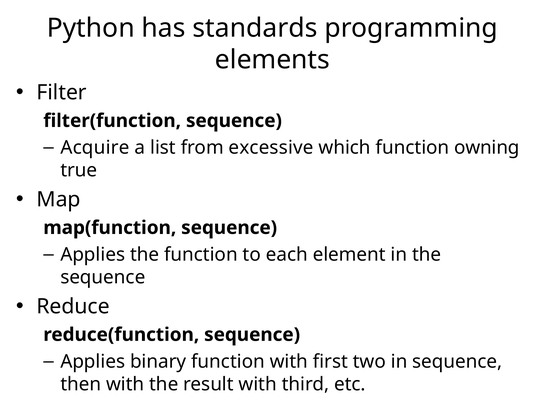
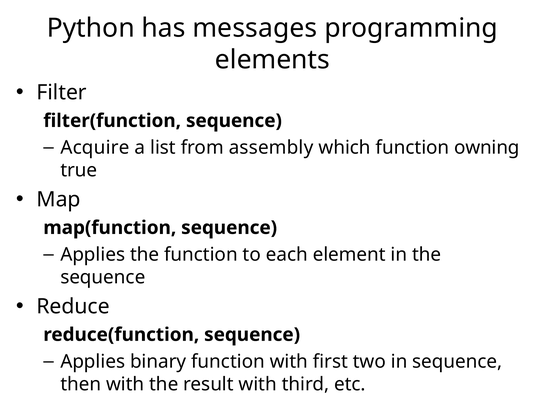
standards: standards -> messages
excessive: excessive -> assembly
